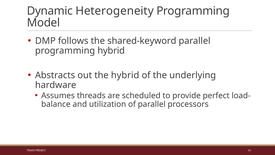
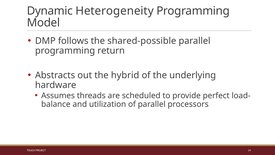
shared-keyword: shared-keyword -> shared-possible
programming hybrid: hybrid -> return
